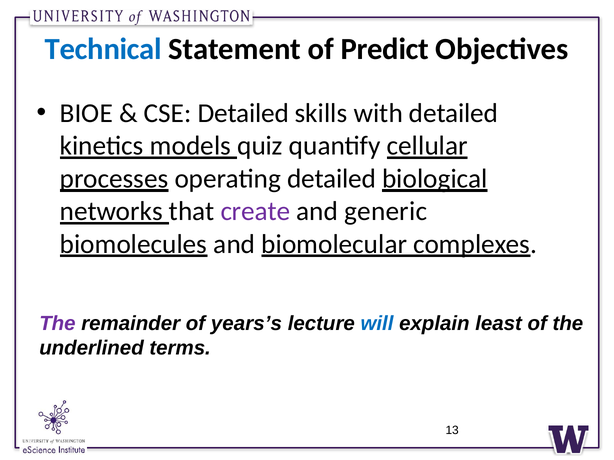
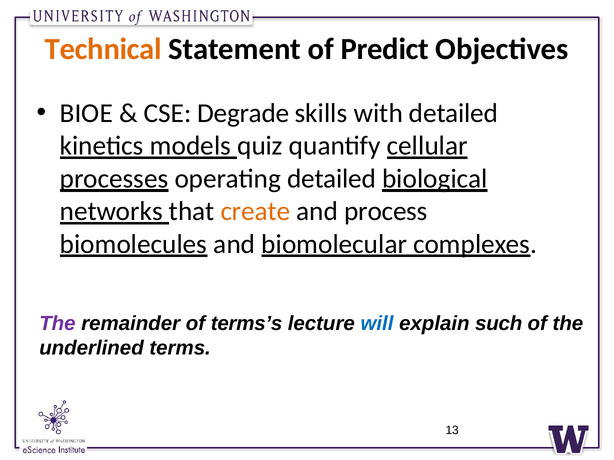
Technical colour: blue -> orange
CSE Detailed: Detailed -> Degrade
create colour: purple -> orange
generic: generic -> process
years’s: years’s -> terms’s
least: least -> such
